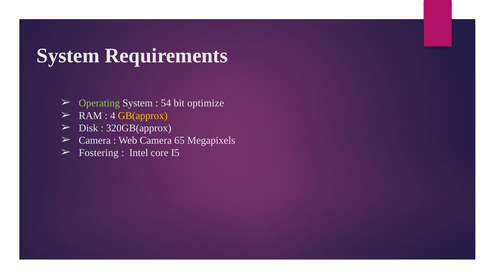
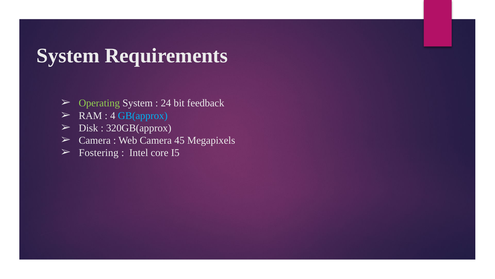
54: 54 -> 24
optimize: optimize -> feedback
GB(approx colour: yellow -> light blue
65: 65 -> 45
